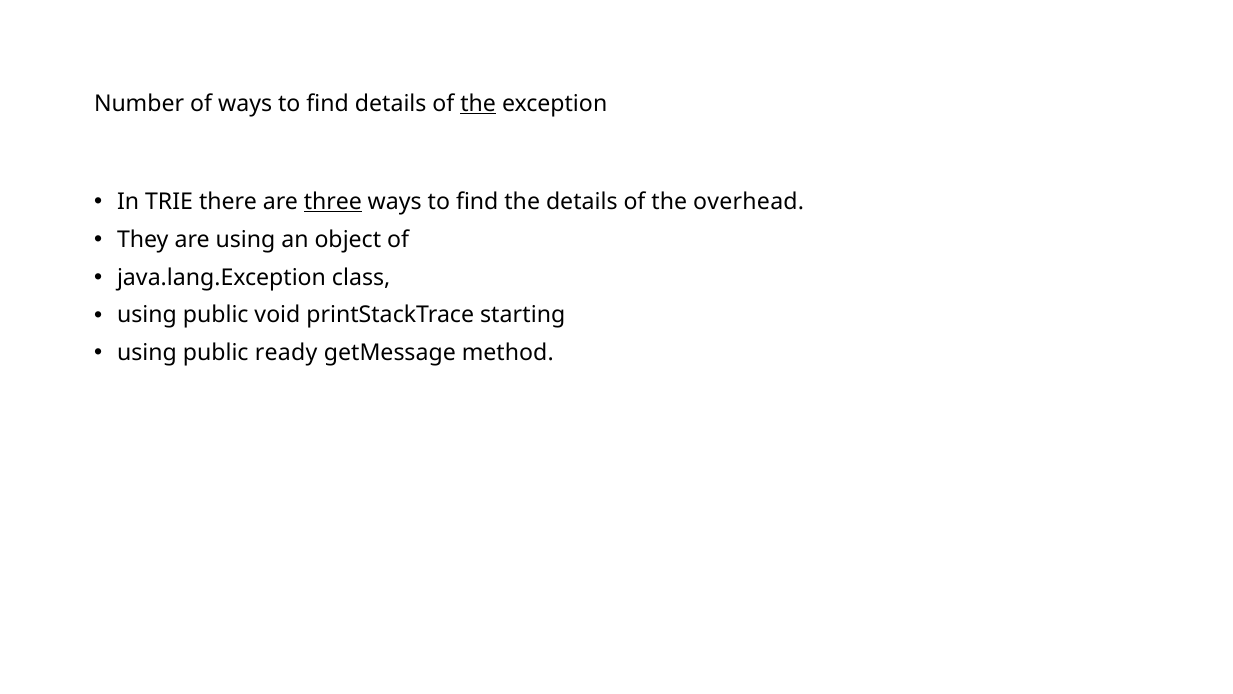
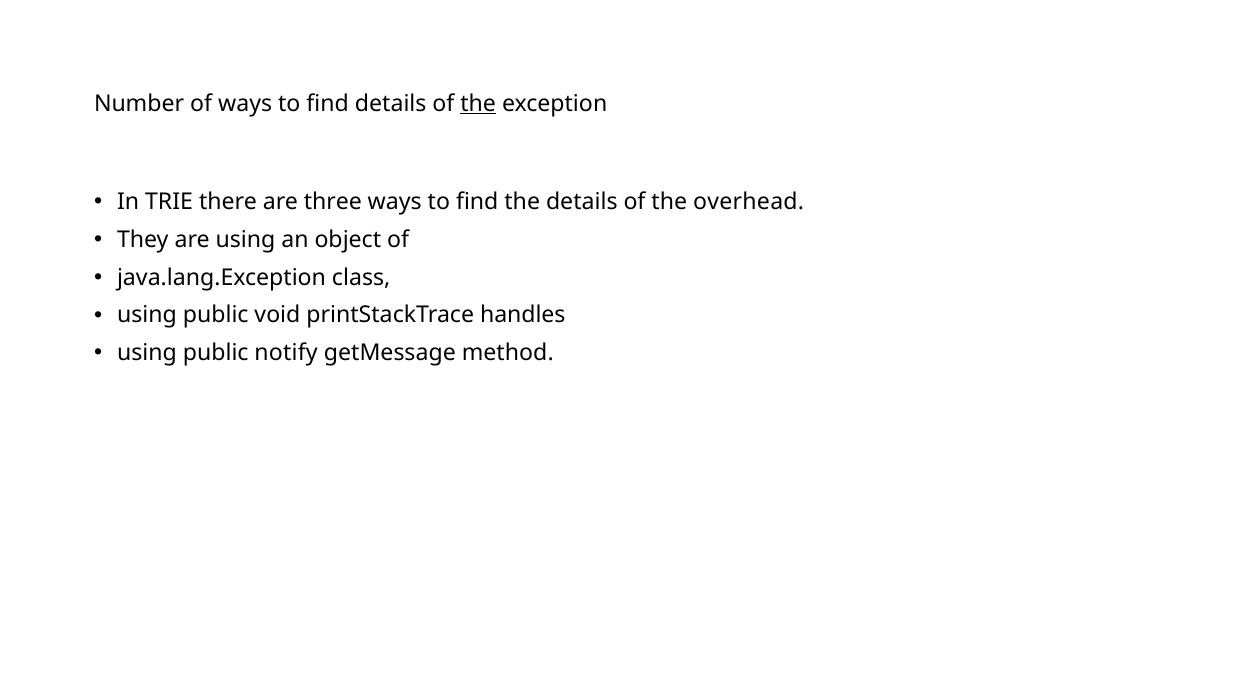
three underline: present -> none
starting: starting -> handles
ready: ready -> notify
